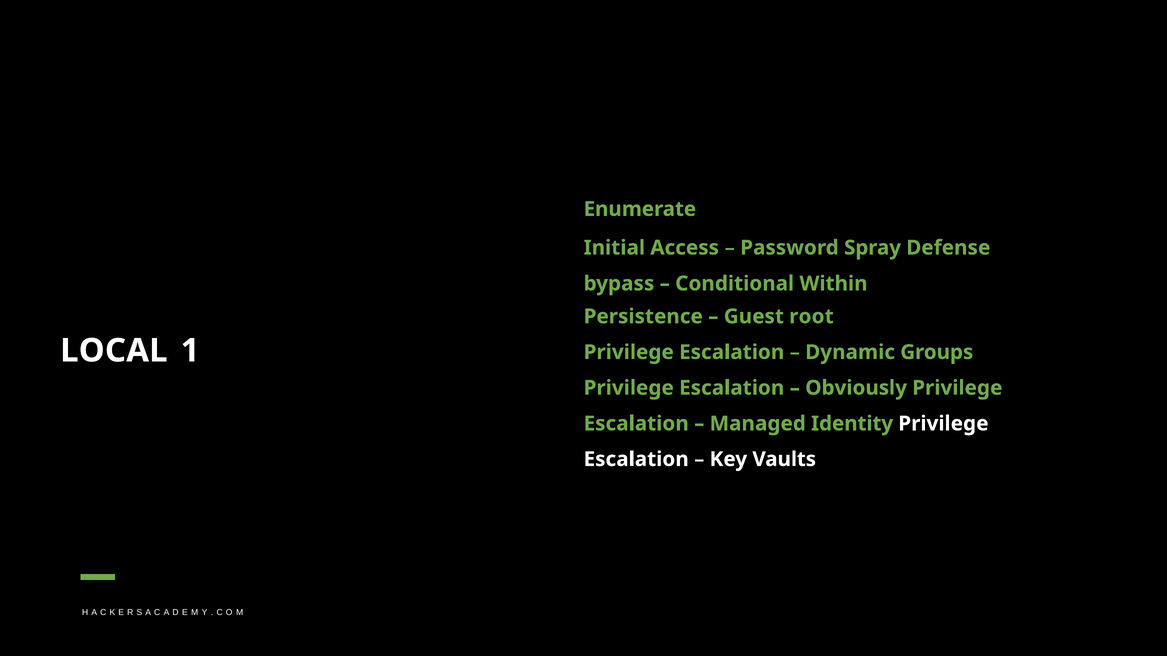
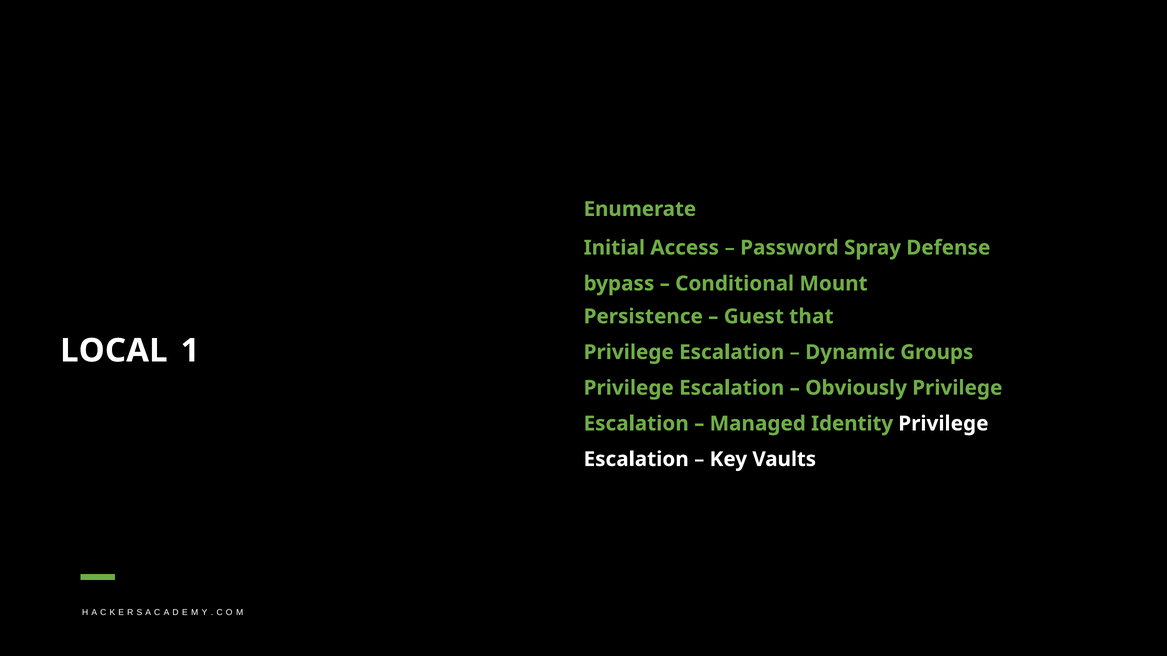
Within: Within -> Mount
root: root -> that
